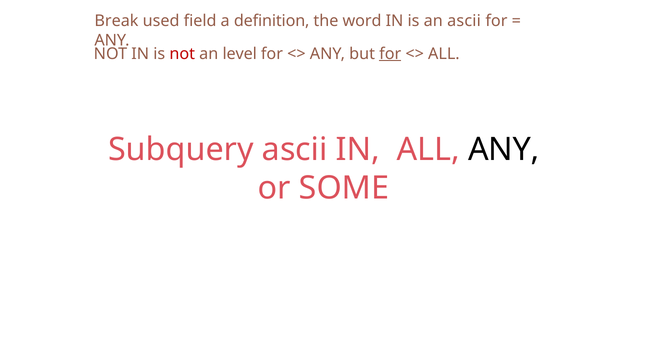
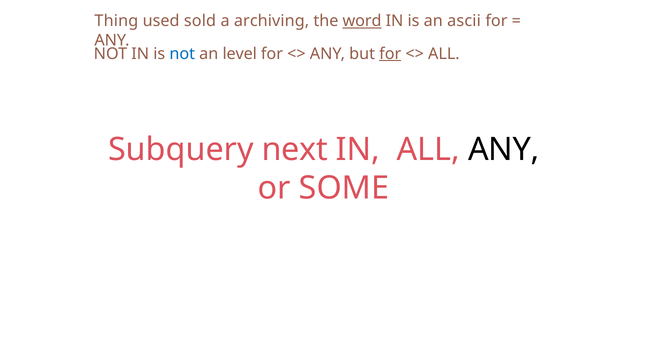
Break: Break -> Thing
field: field -> sold
definition: definition -> archiving
word underline: none -> present
not at (182, 54) colour: red -> blue
Subquery ascii: ascii -> next
